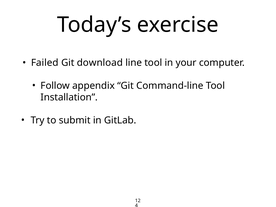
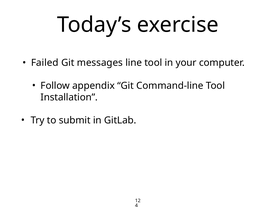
download: download -> messages
